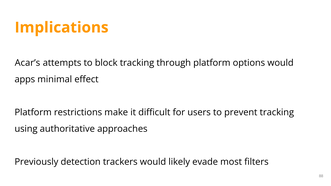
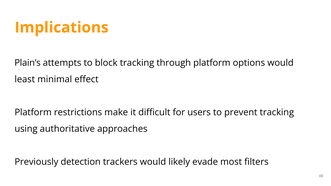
Acar’s: Acar’s -> Plain’s
apps: apps -> least
